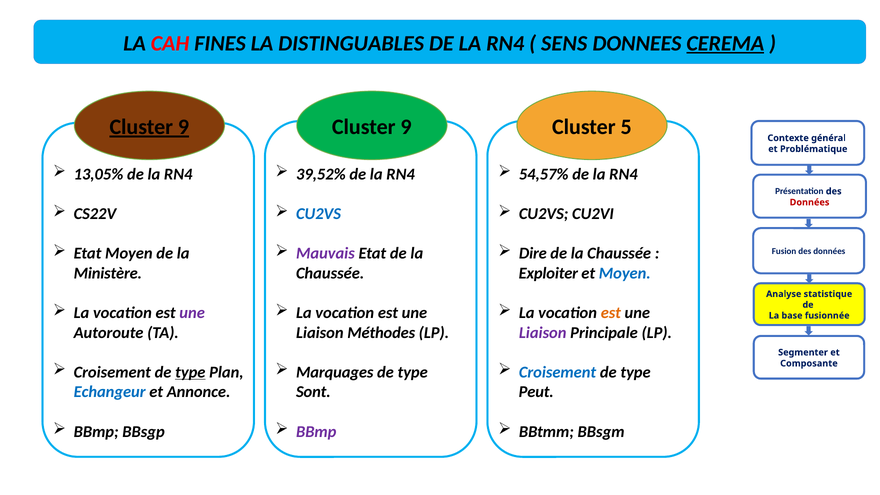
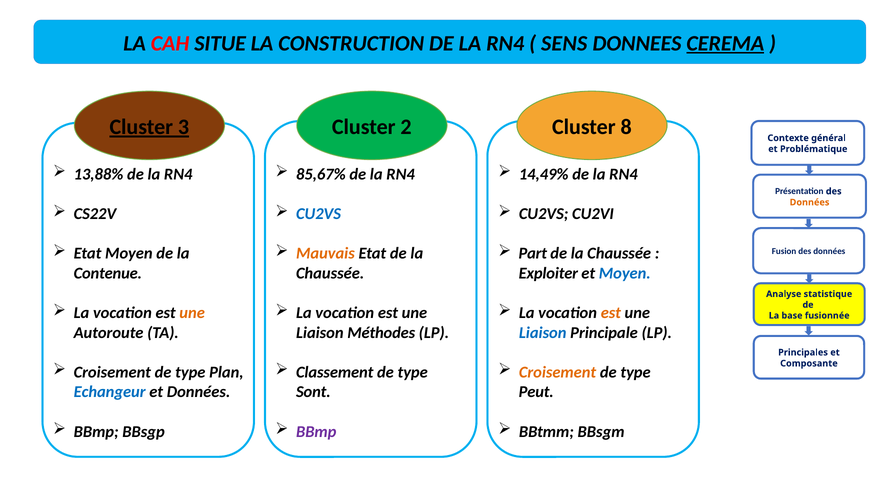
FINES: FINES -> SITUE
DISTINGUABLES: DISTINGUABLES -> CONSTRUCTION
9 at (184, 127): 9 -> 3
9 at (406, 127): 9 -> 2
5: 5 -> 8
13,05%: 13,05% -> 13,88%
39,52%: 39,52% -> 85,67%
54,57%: 54,57% -> 14,49%
Données at (810, 202) colour: red -> orange
Mauvais colour: purple -> orange
Dire: Dire -> Part
Ministère: Ministère -> Contenue
une at (192, 313) colour: purple -> orange
Liaison at (543, 333) colour: purple -> blue
Segmenter: Segmenter -> Principales
type at (190, 372) underline: present -> none
Marquages: Marquages -> Classement
Croisement at (558, 372) colour: blue -> orange
et Annonce: Annonce -> Données
